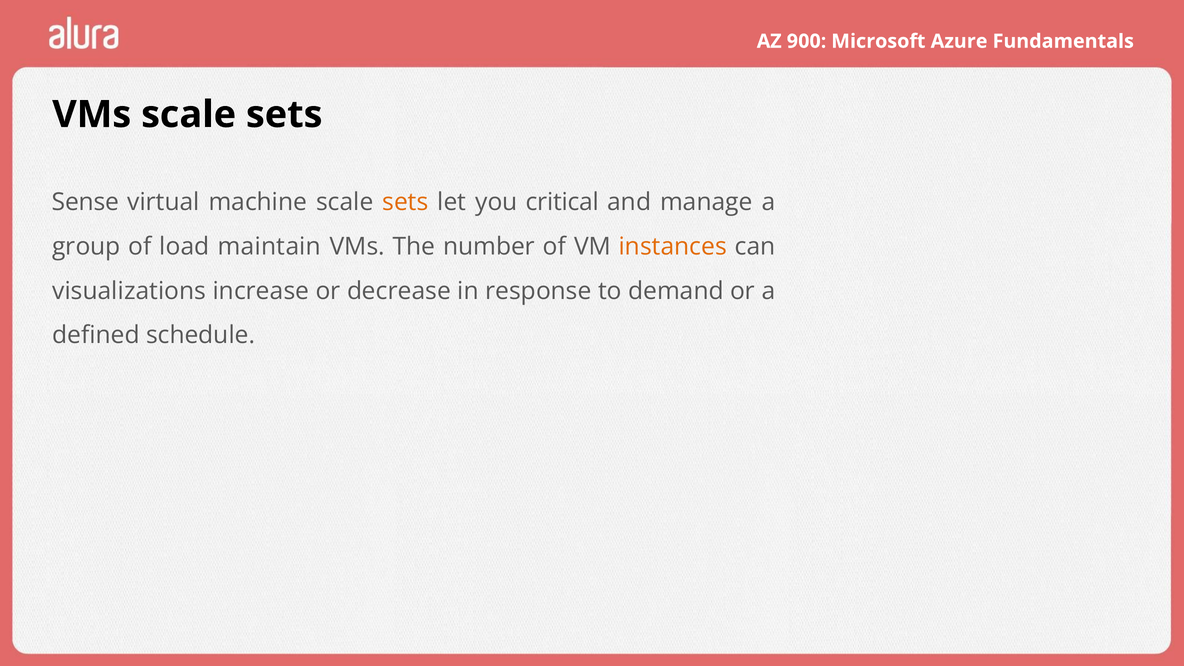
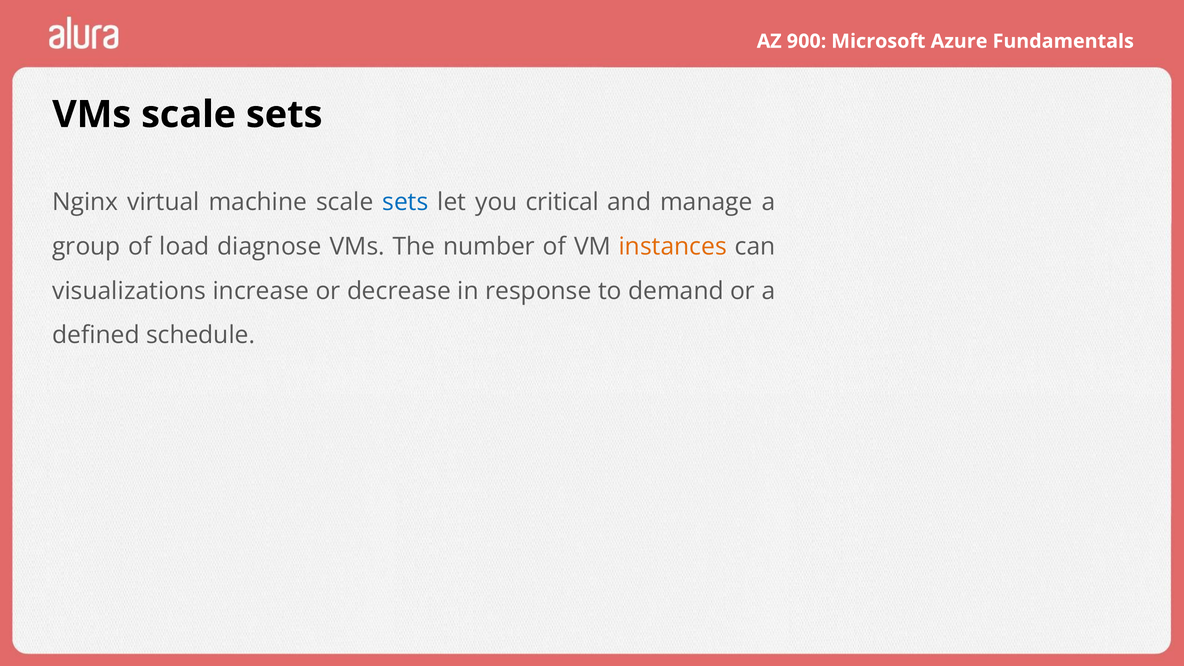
Sense: Sense -> Nginx
sets at (405, 202) colour: orange -> blue
maintain: maintain -> diagnose
